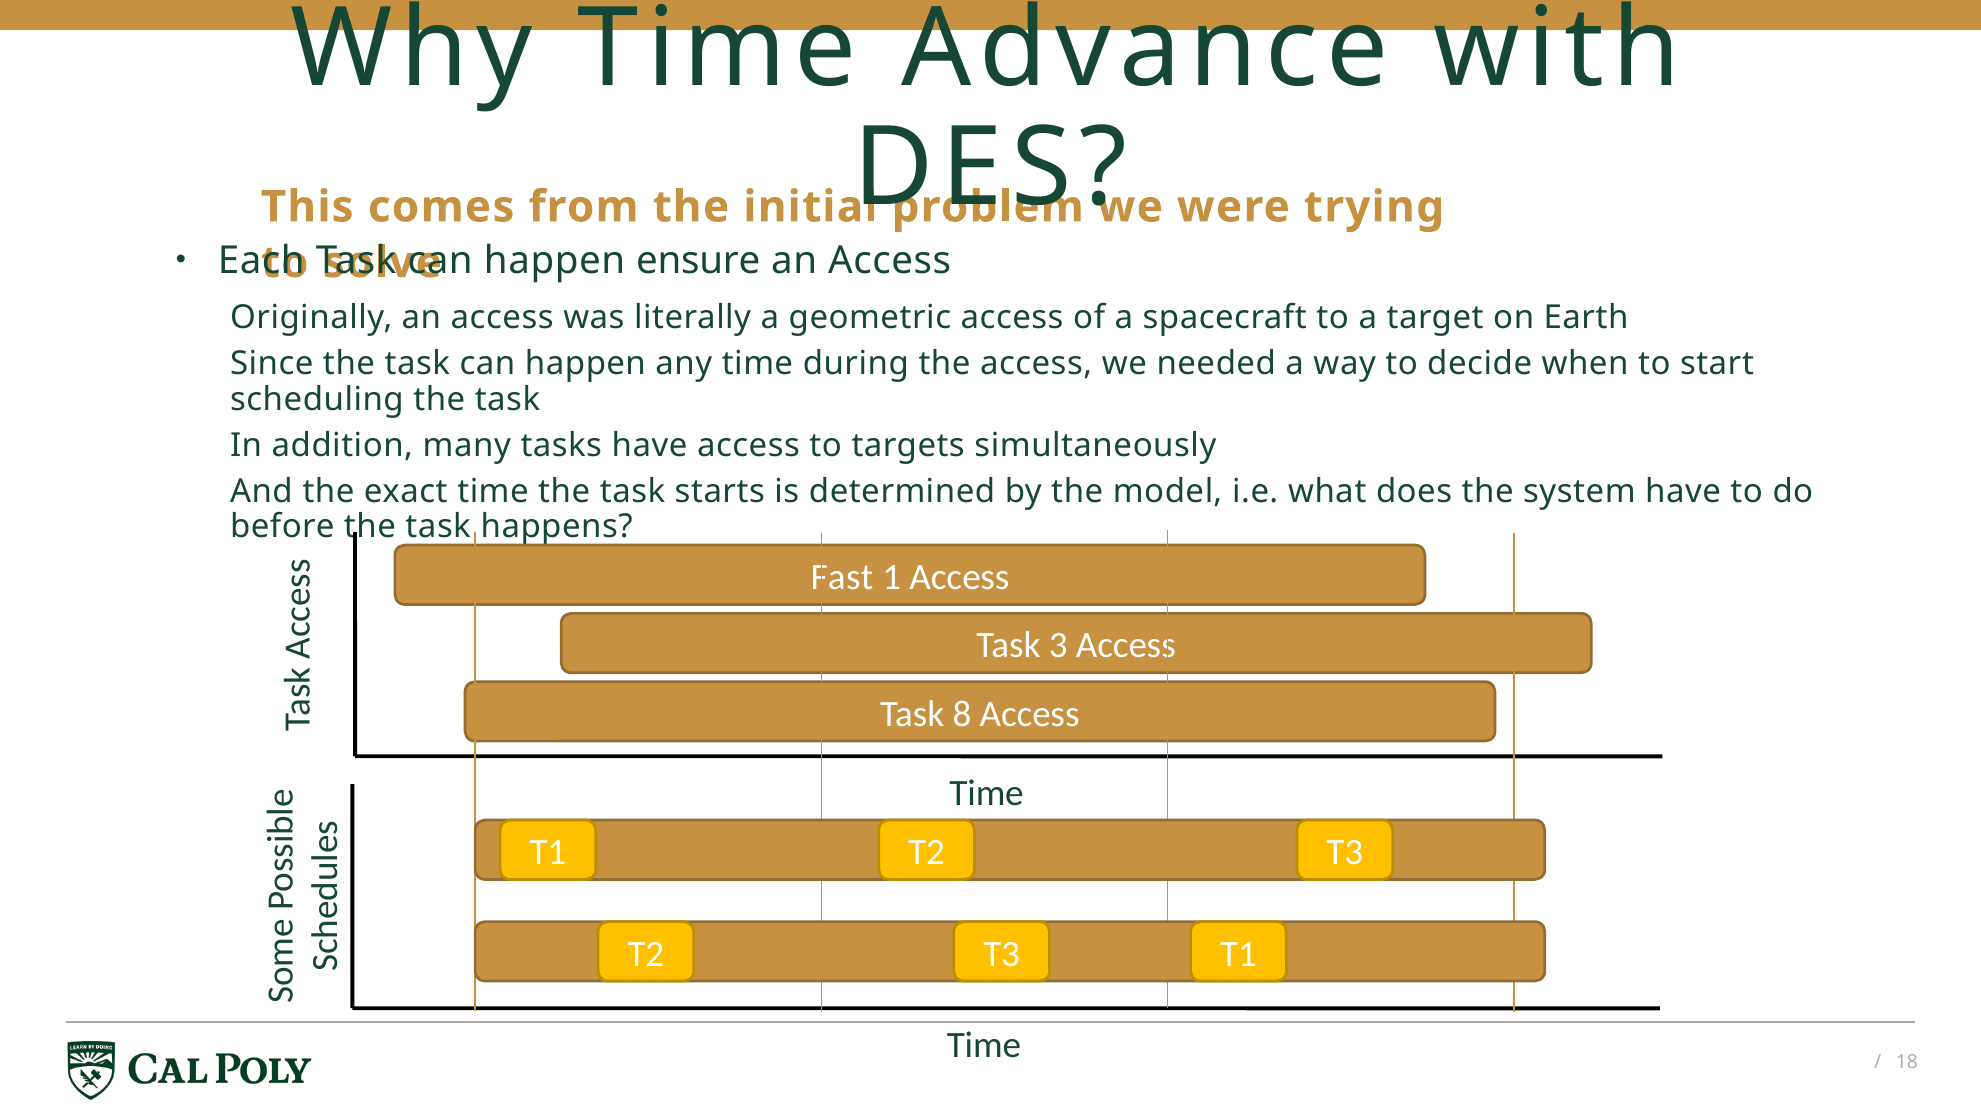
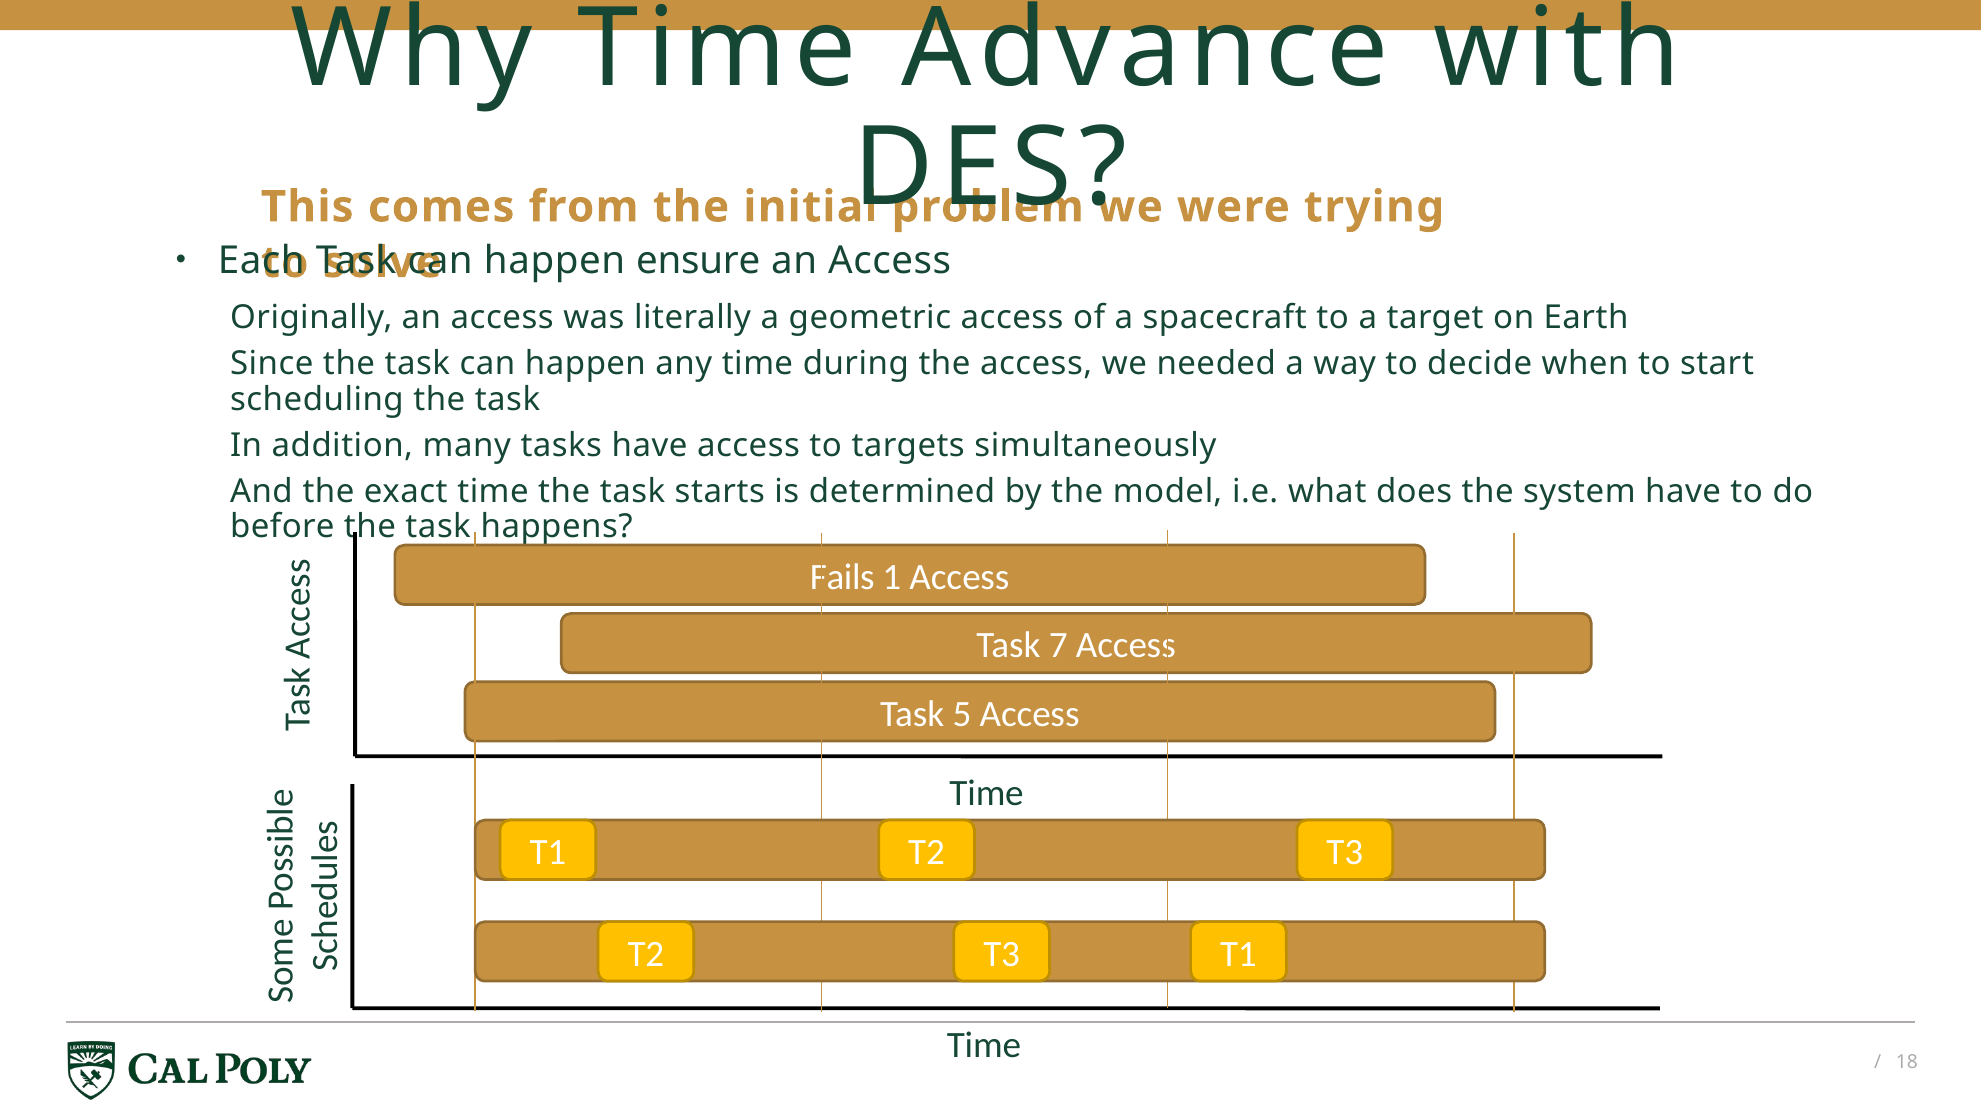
Fast: Fast -> Fails
3: 3 -> 7
8: 8 -> 5
